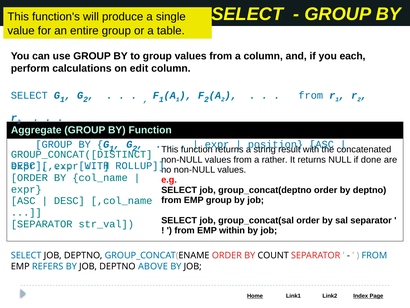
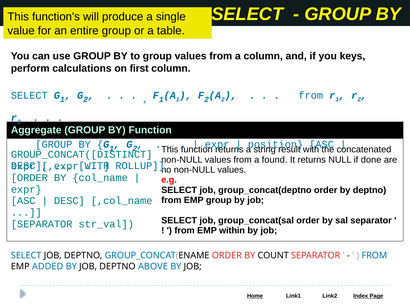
each: each -> keys
edit: edit -> first
rather: rather -> found
REFERS: REFERS -> ADDED
